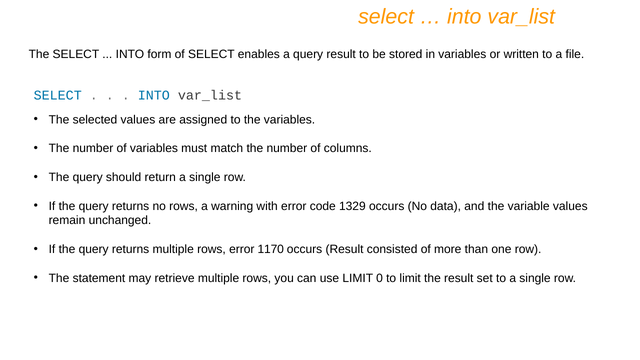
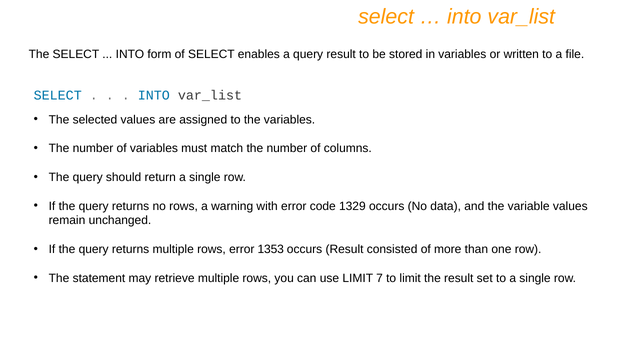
1170: 1170 -> 1353
0: 0 -> 7
